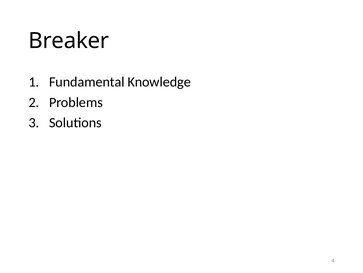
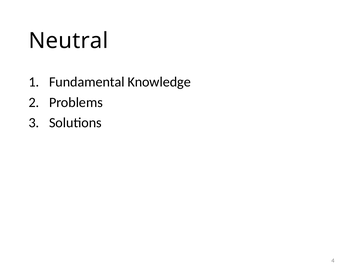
Breaker: Breaker -> Neutral
